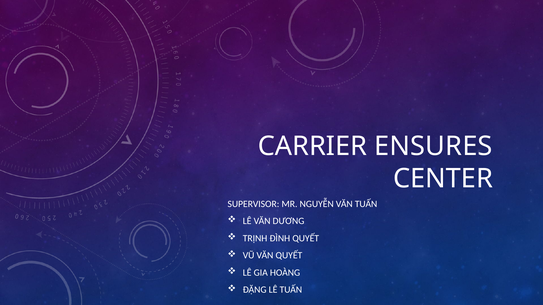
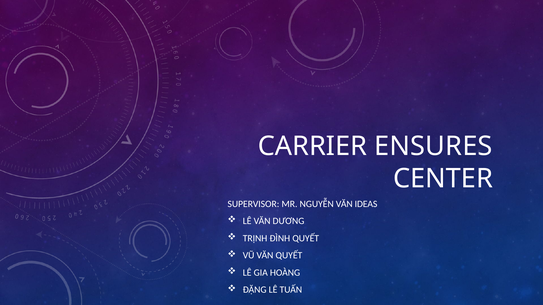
VĂN TUẤN: TUẤN -> IDEAS
